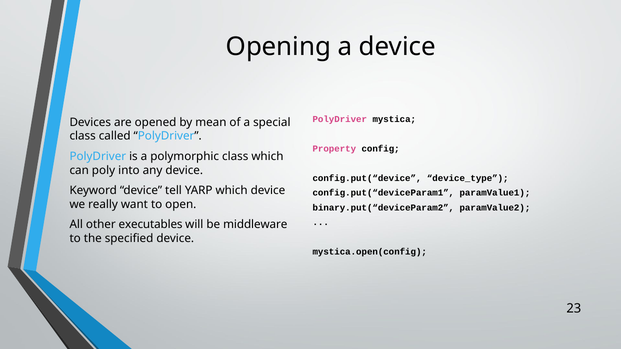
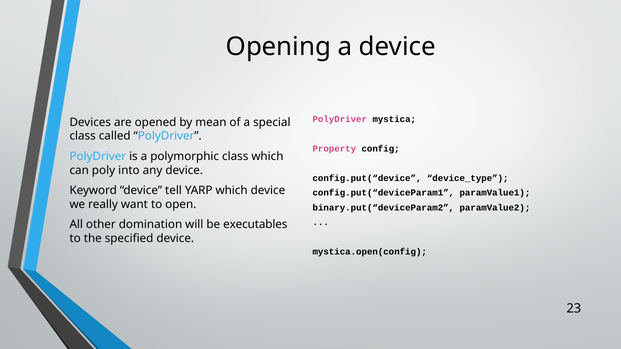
executables: executables -> domination
middleware: middleware -> executables
